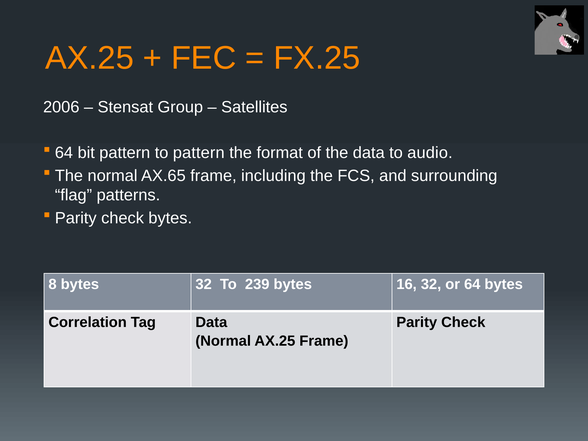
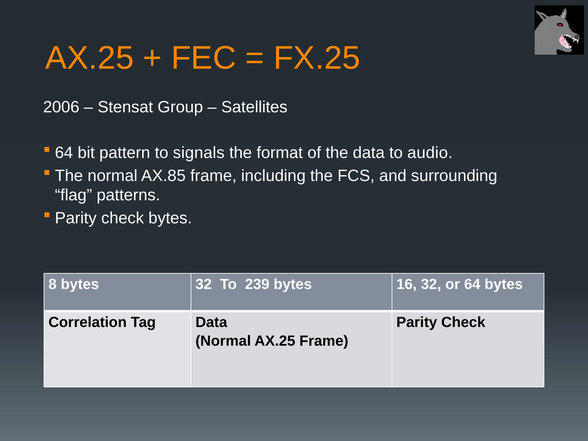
to pattern: pattern -> signals
AX.65: AX.65 -> AX.85
